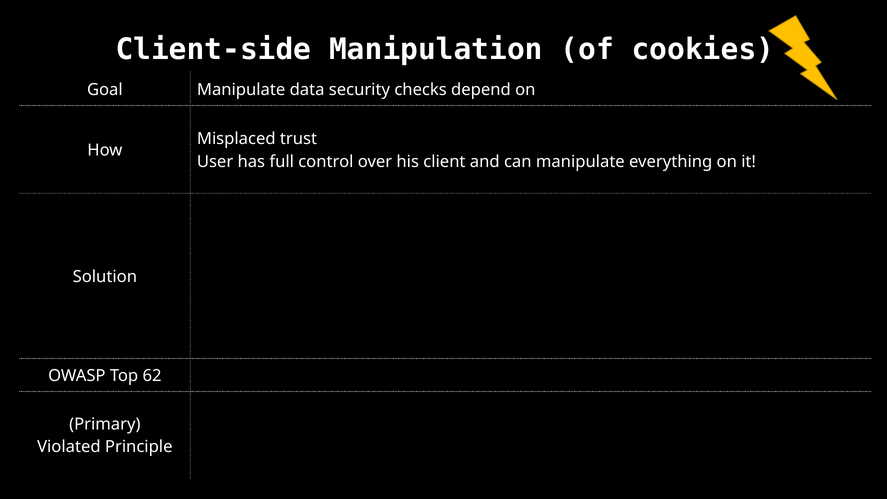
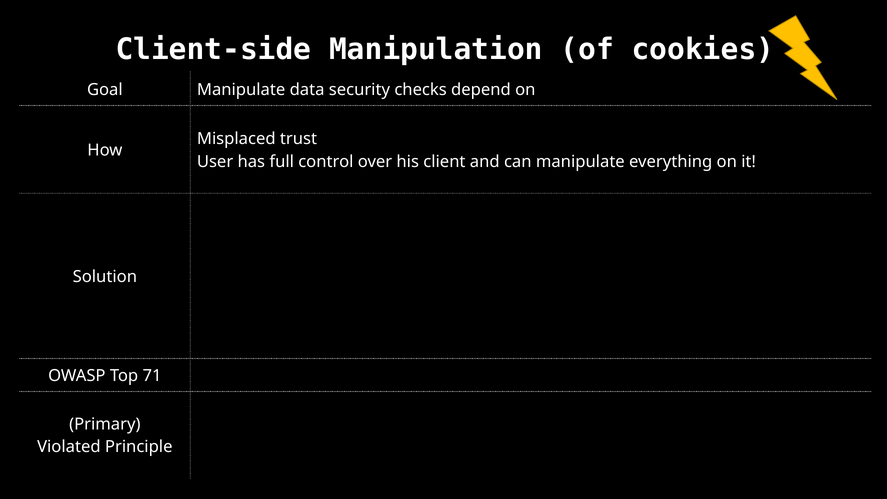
62: 62 -> 71
